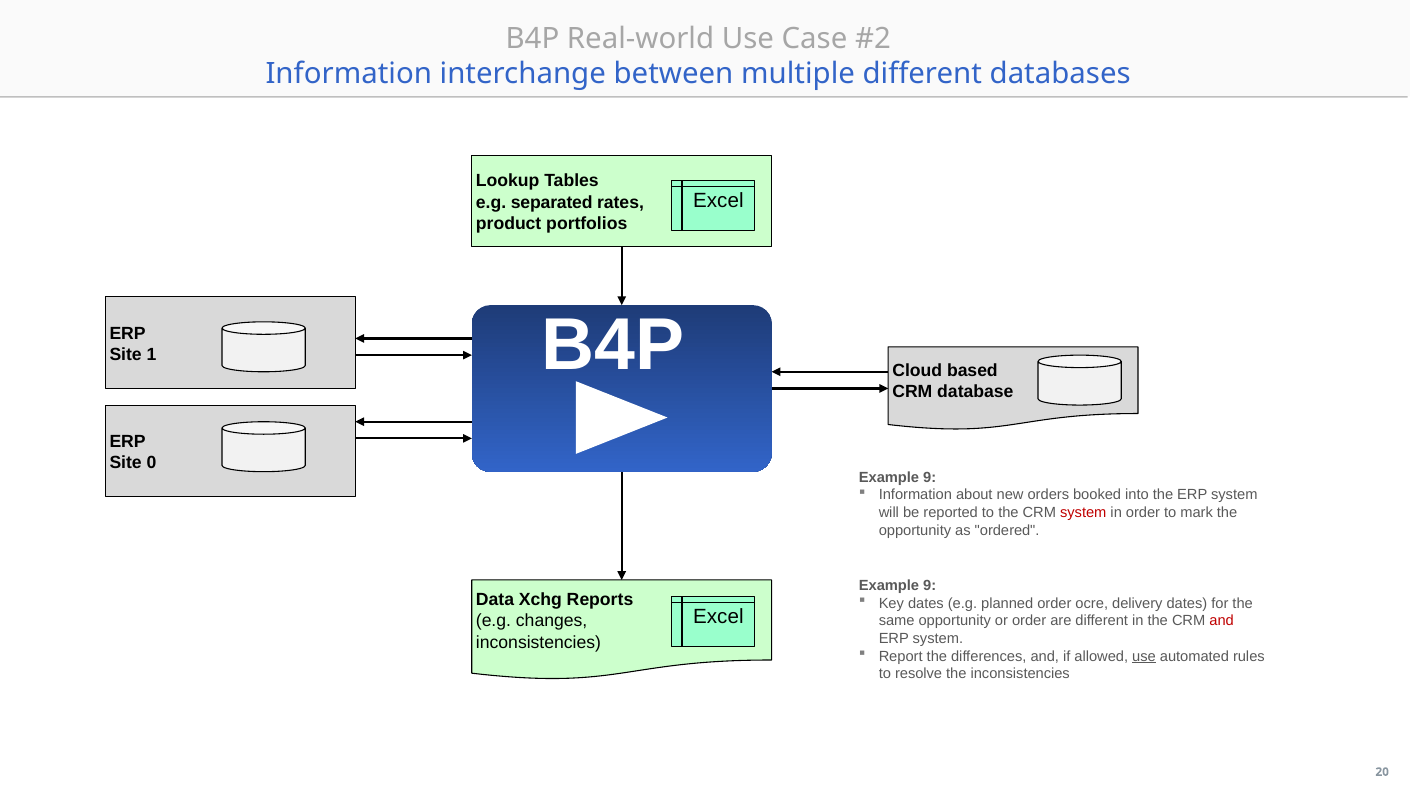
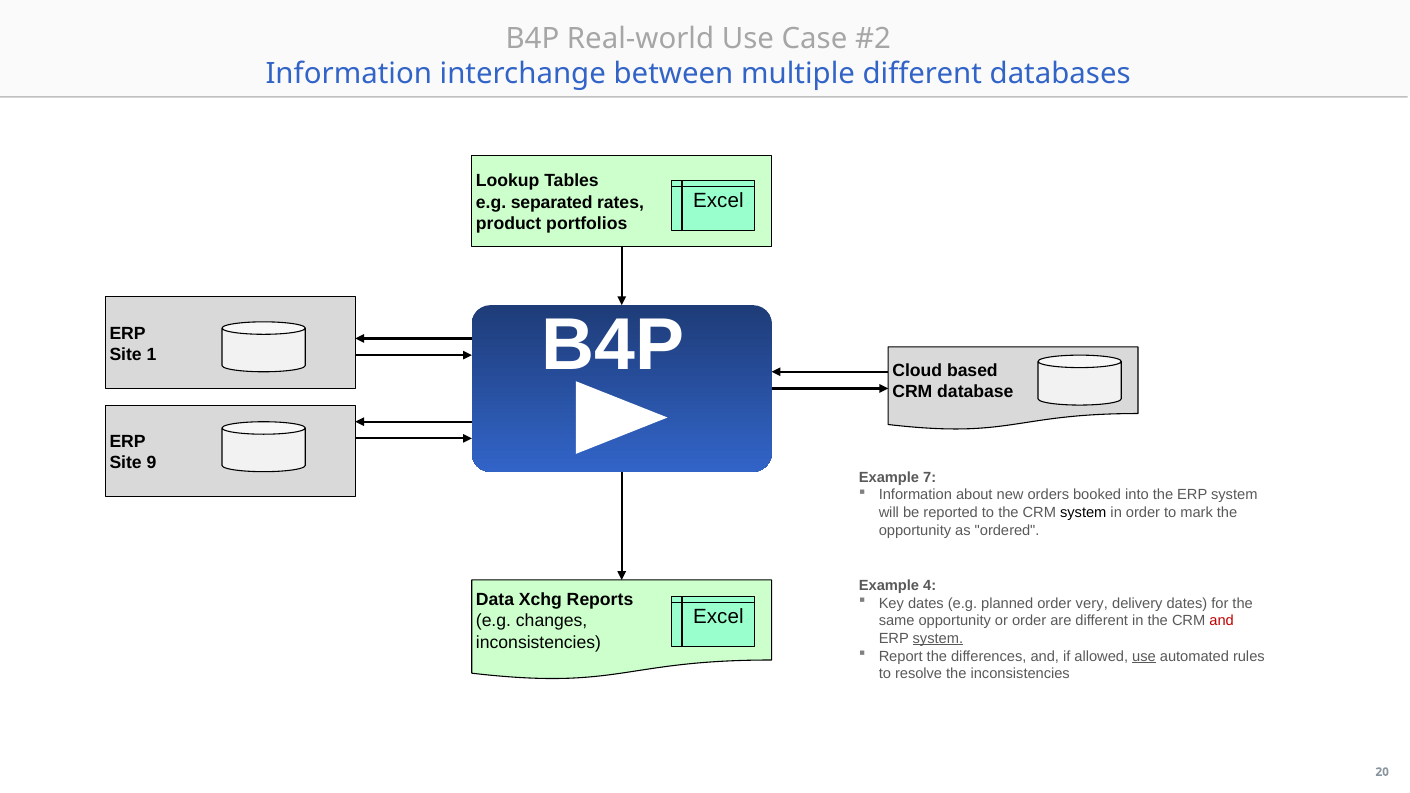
0: 0 -> 9
9 at (930, 477): 9 -> 7
system at (1083, 513) colour: red -> black
9 at (930, 586): 9 -> 4
ocre: ocre -> very
system at (938, 639) underline: none -> present
